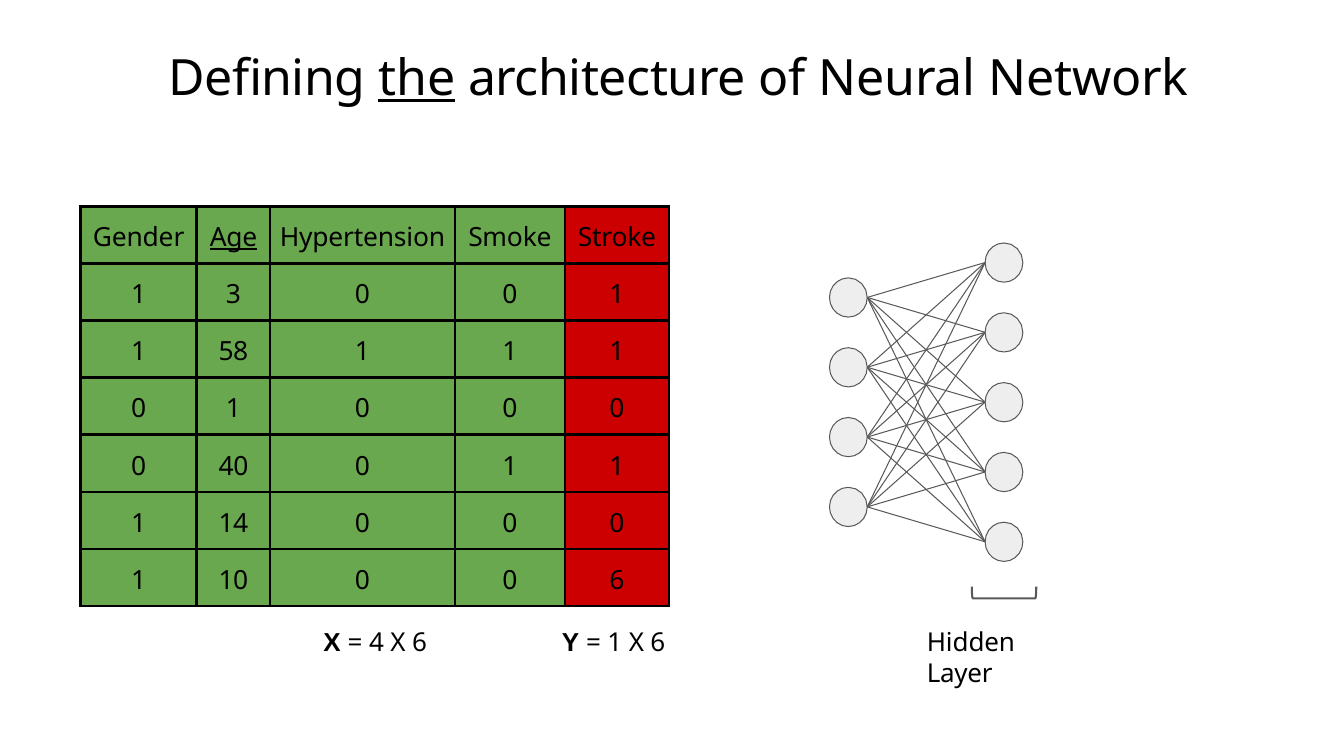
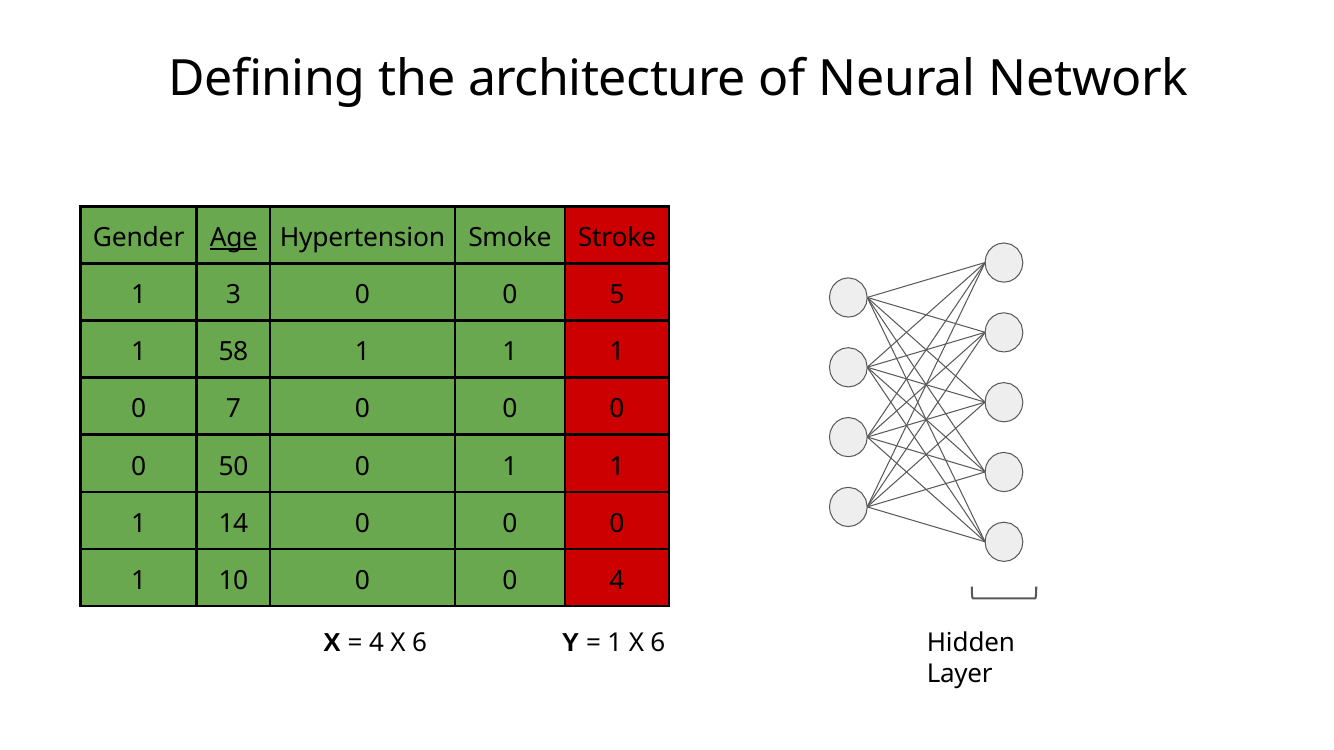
the underline: present -> none
3 0 0 1: 1 -> 5
1 at (233, 409): 1 -> 7
40: 40 -> 50
0 6: 6 -> 4
